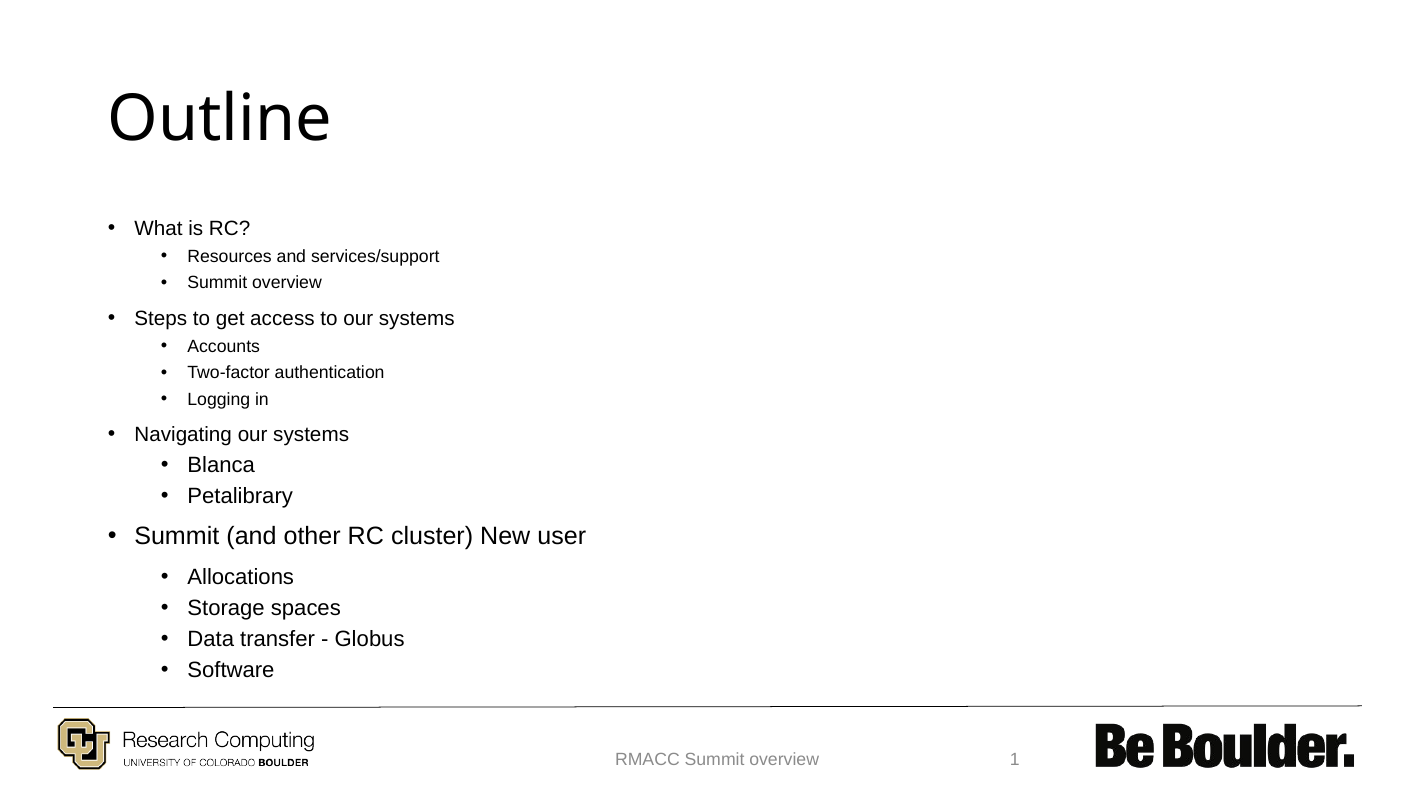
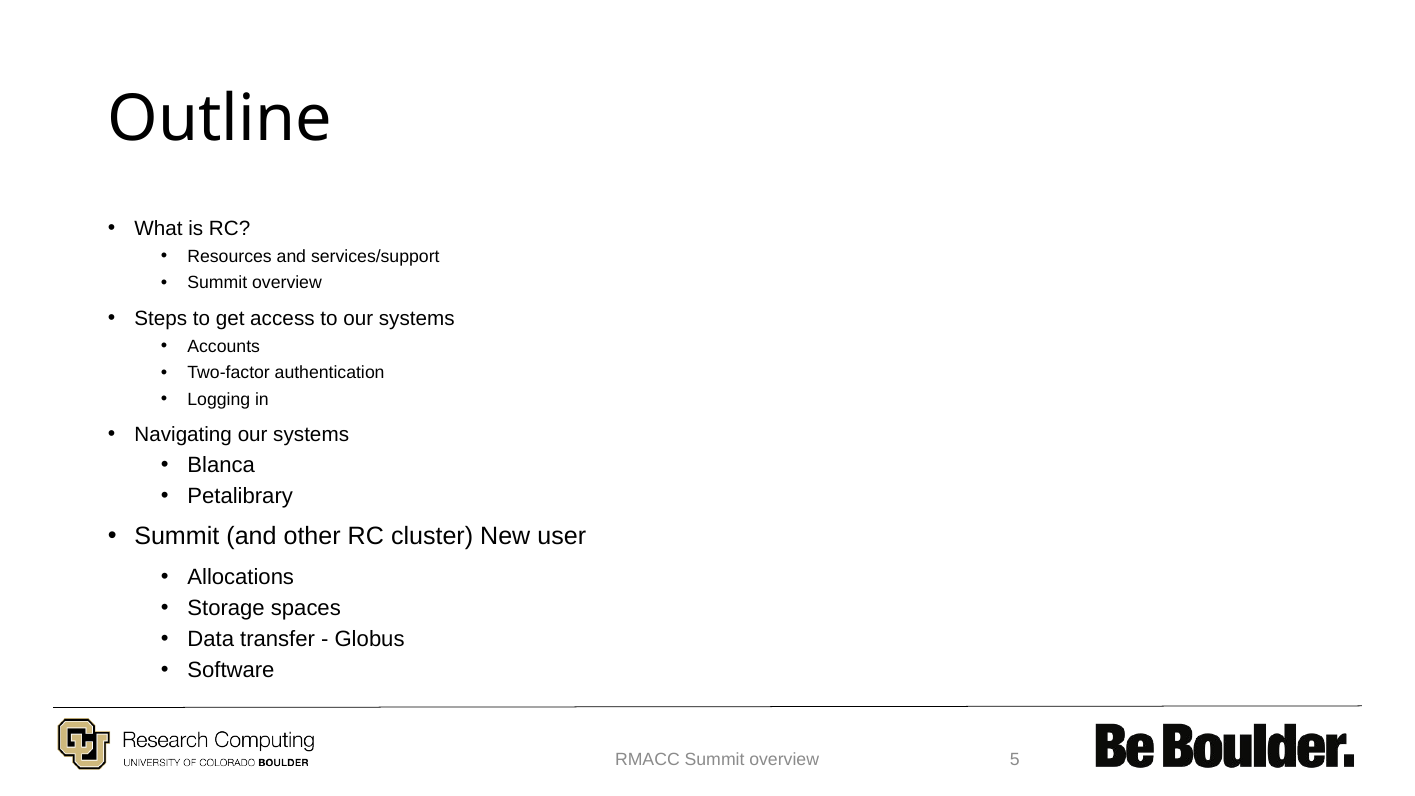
1: 1 -> 5
